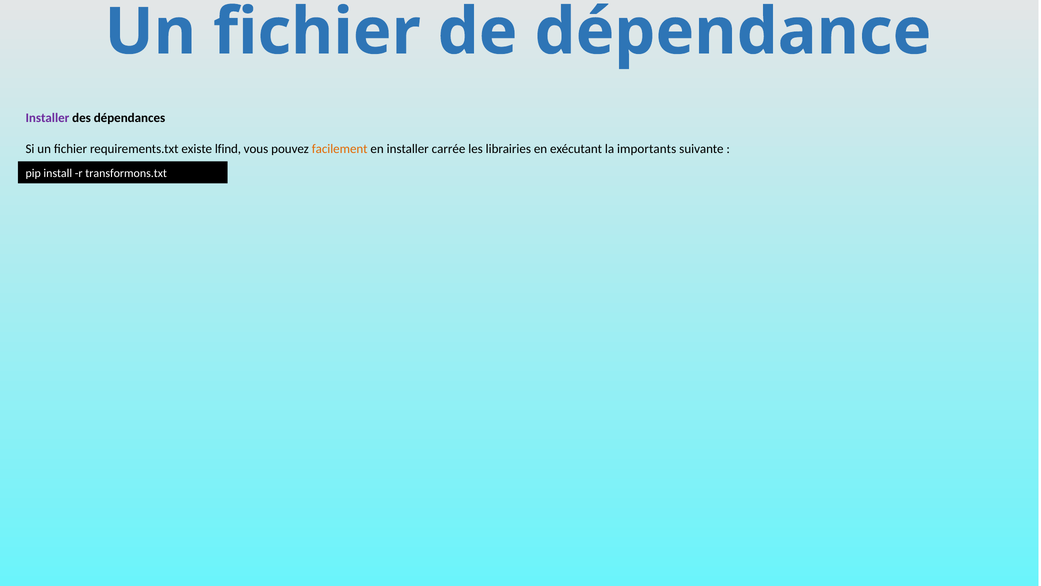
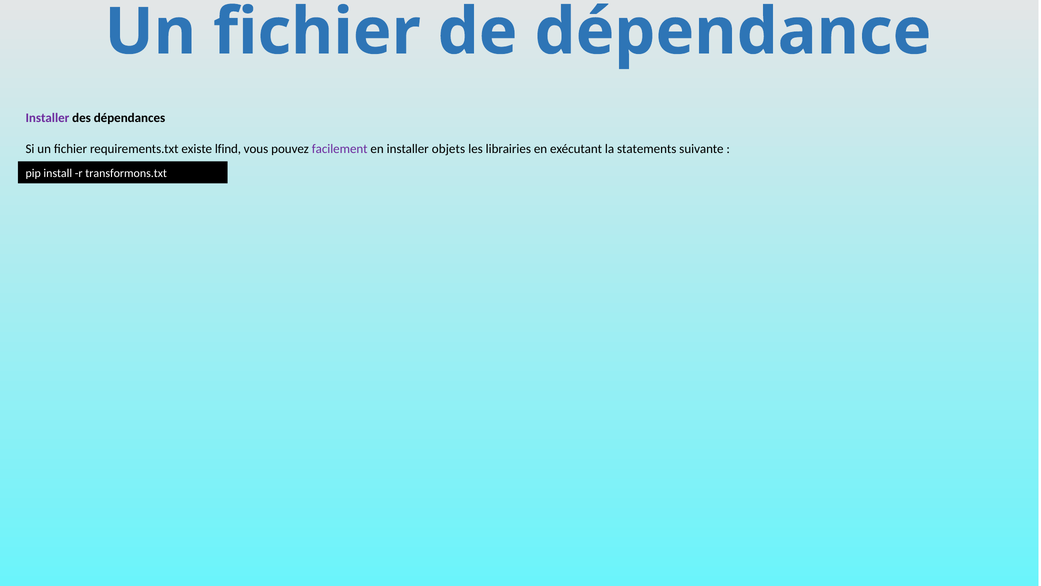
facilement colour: orange -> purple
carrée: carrée -> objets
importants: importants -> statements
